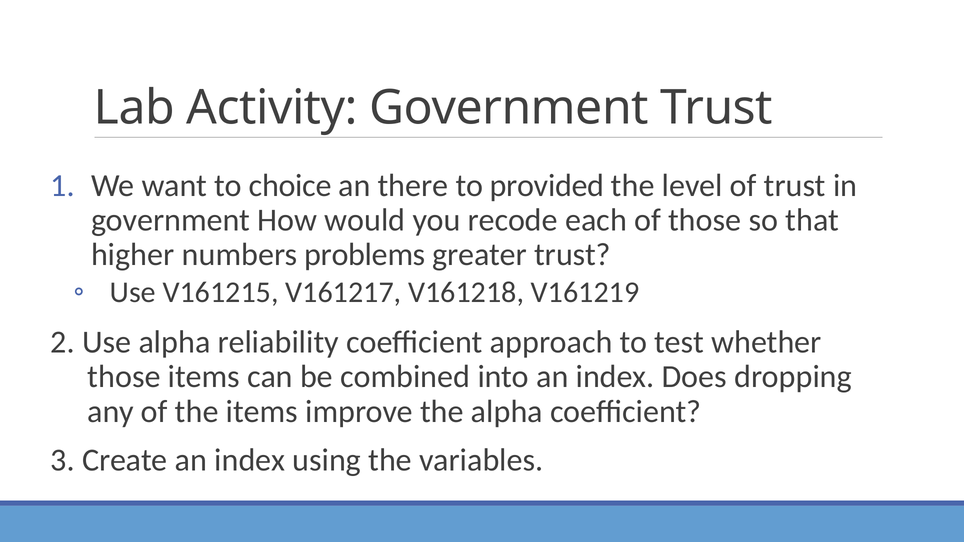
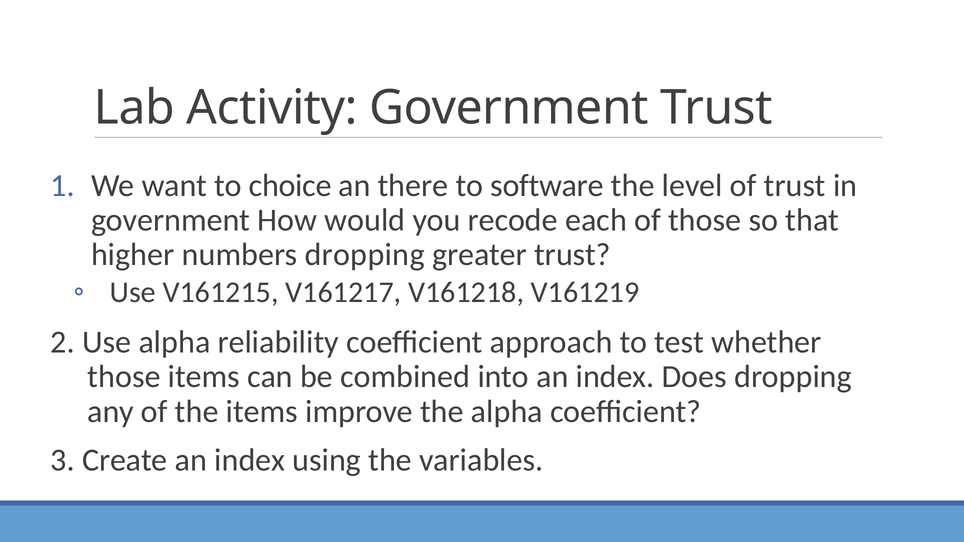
provided: provided -> software
numbers problems: problems -> dropping
